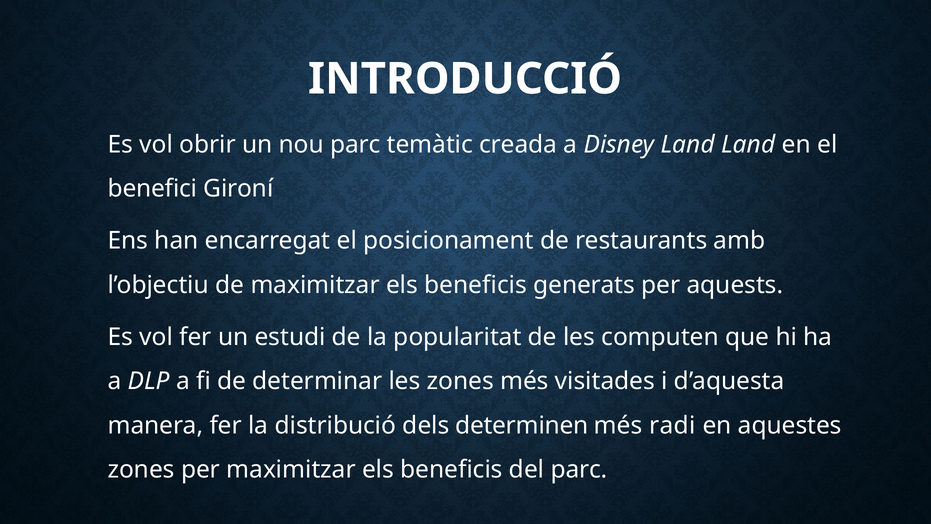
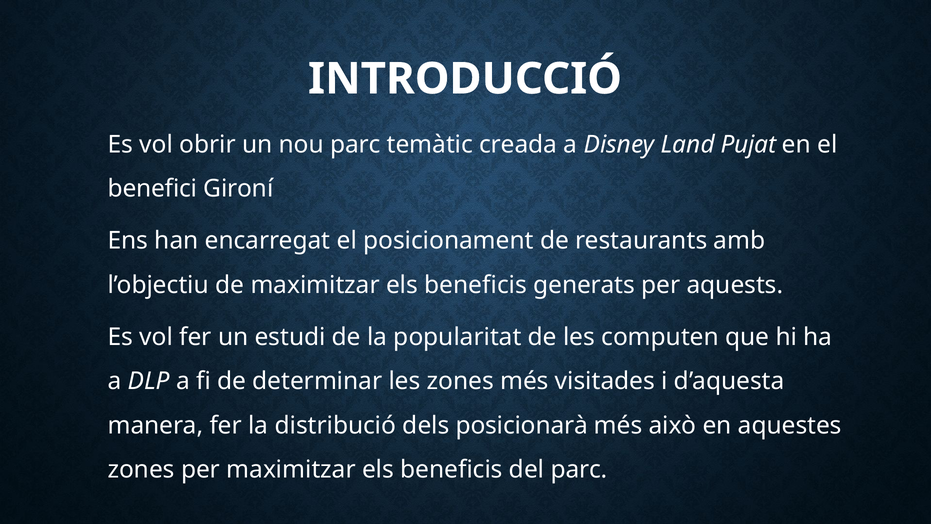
Land Land: Land -> Pujat
determinen: determinen -> posicionarà
radi: radi -> això
